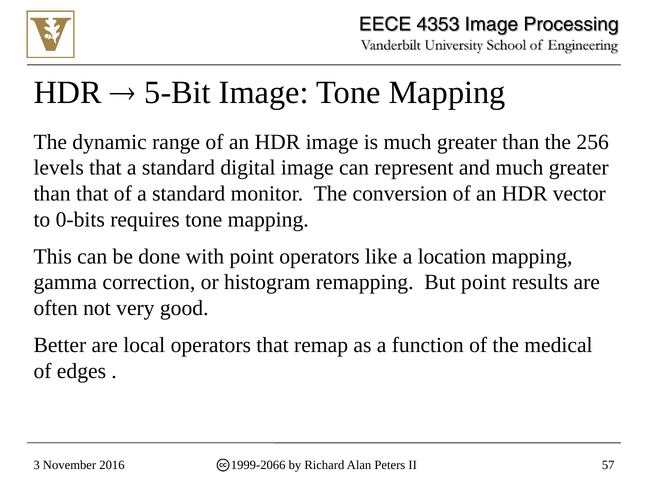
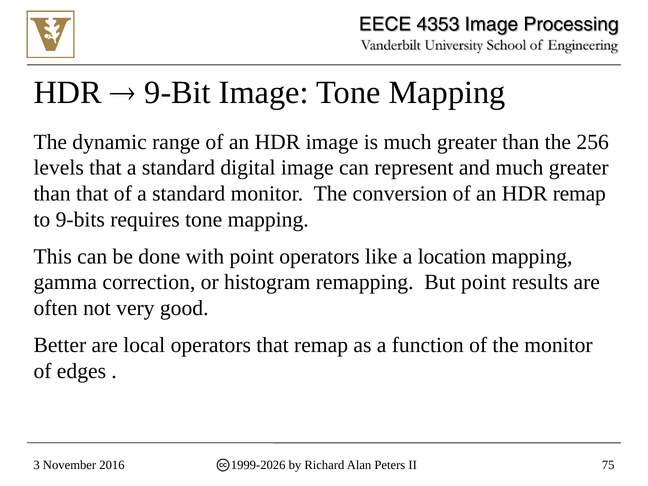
5-Bit: 5-Bit -> 9-Bit
HDR vector: vector -> remap
0-bits: 0-bits -> 9-bits
the medical: medical -> monitor
1999-2066: 1999-2066 -> 1999-2026
57: 57 -> 75
